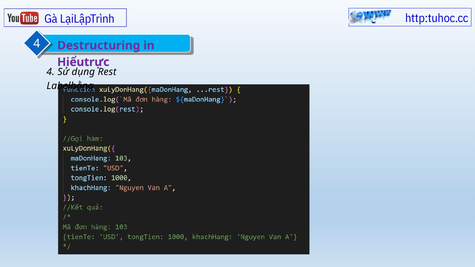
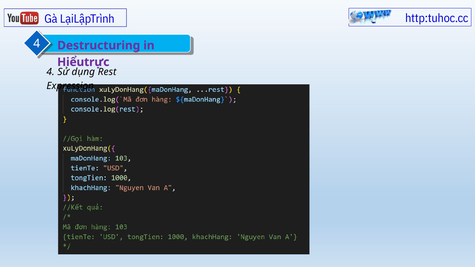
Labelbằng: Labelbằng -> Expression
